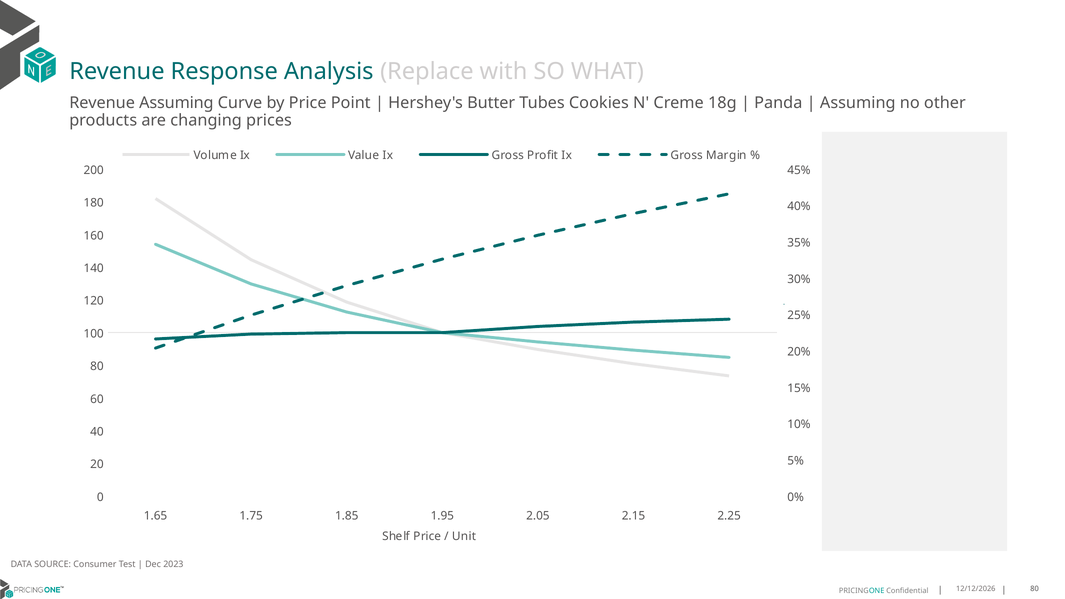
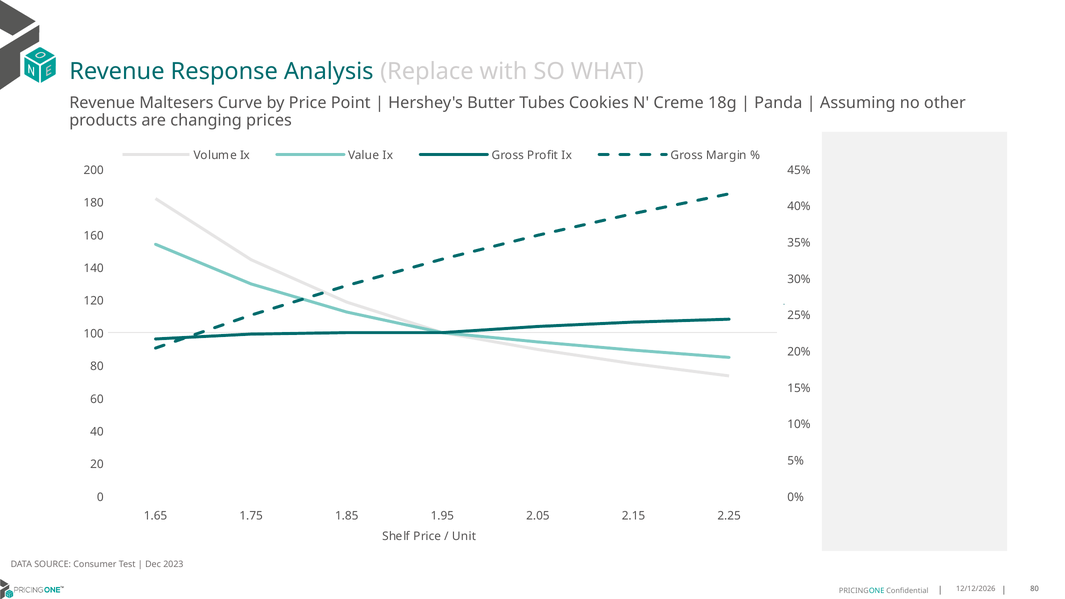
Revenue Assuming: Assuming -> Maltesers
